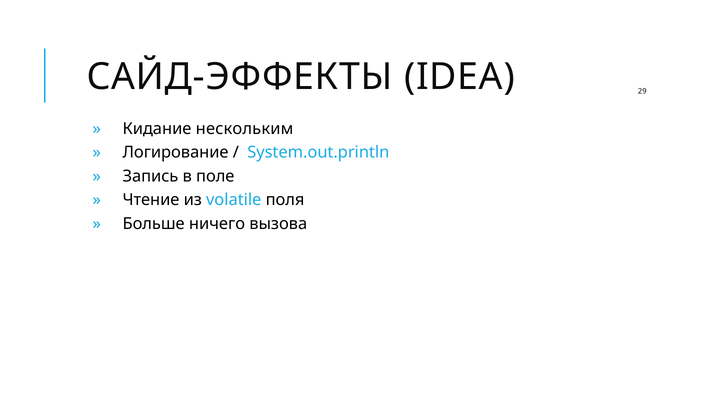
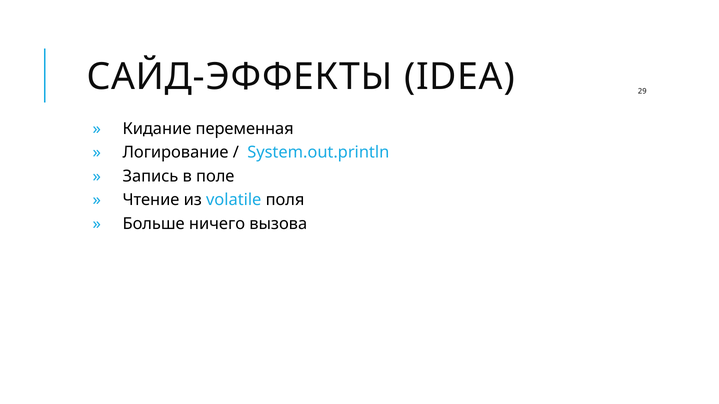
нескольким: нескольким -> переменная
